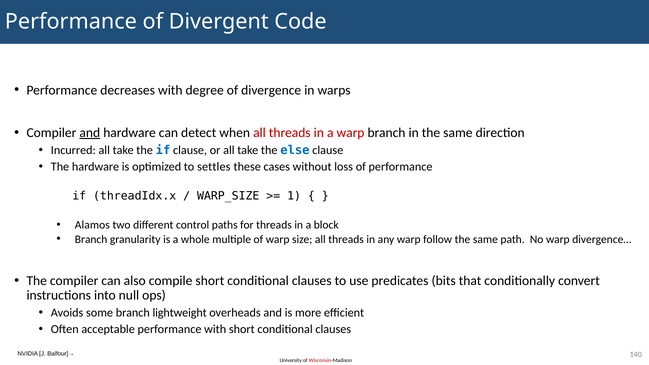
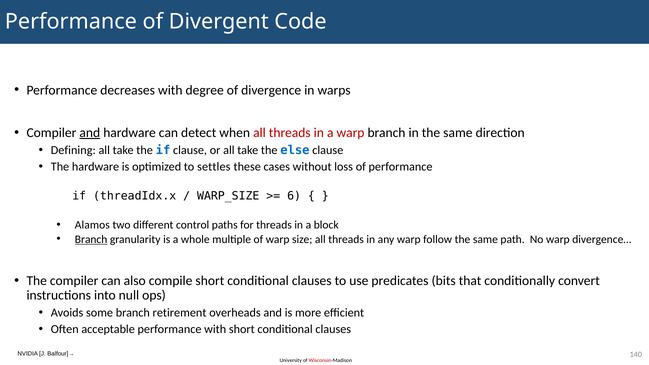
Incurred: Incurred -> Defining
1: 1 -> 6
Branch at (91, 239) underline: none -> present
lightweight: lightweight -> retirement
